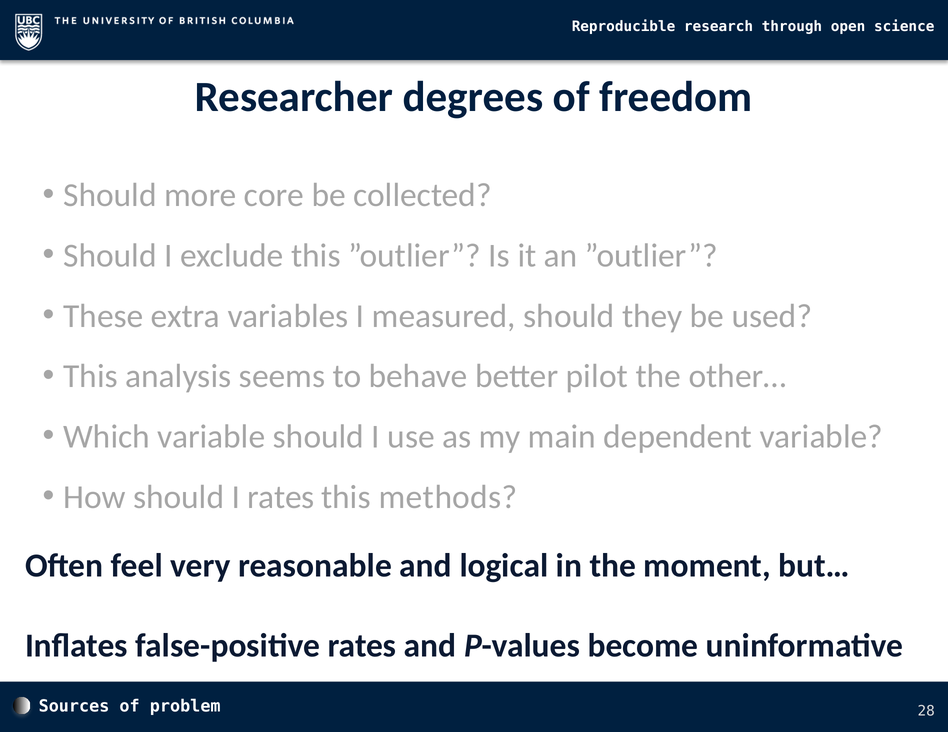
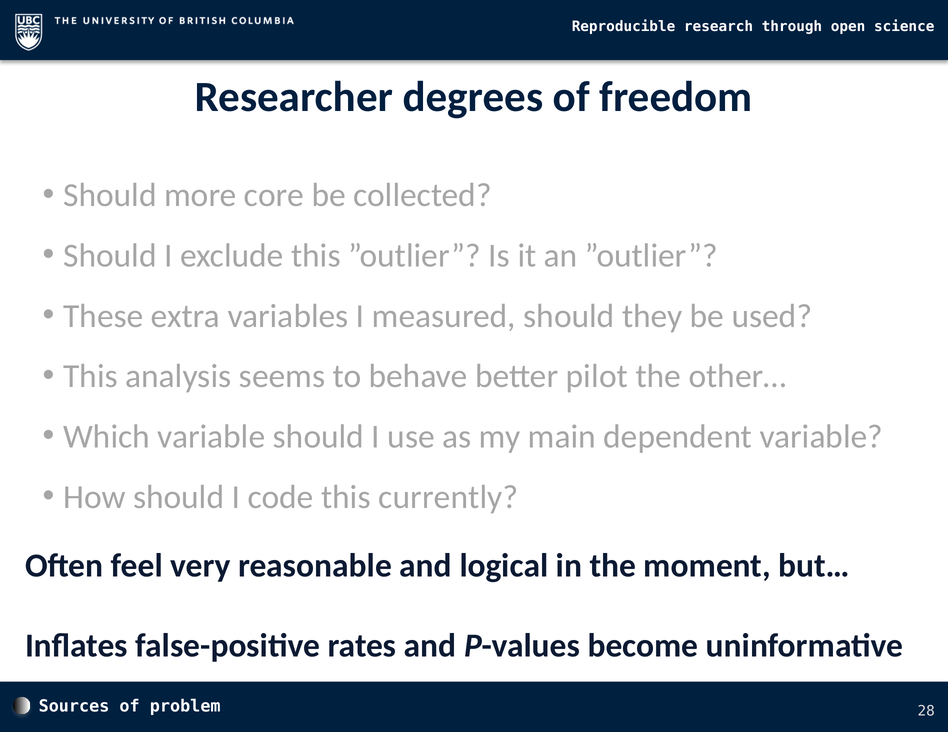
I rates: rates -> code
methods: methods -> currently
